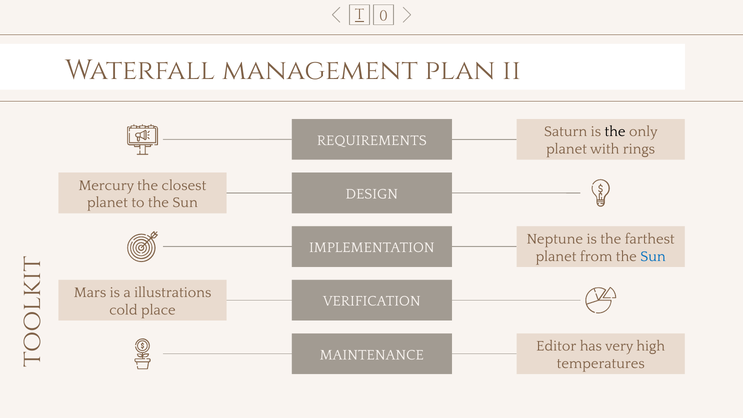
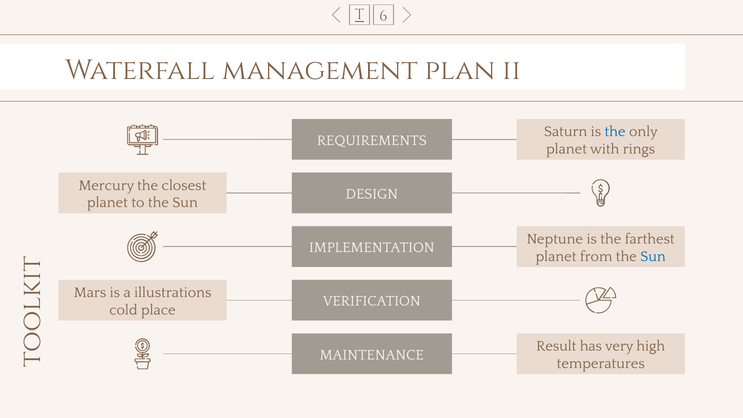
0: 0 -> 6
the at (615, 132) colour: black -> blue
Editor: Editor -> Result
